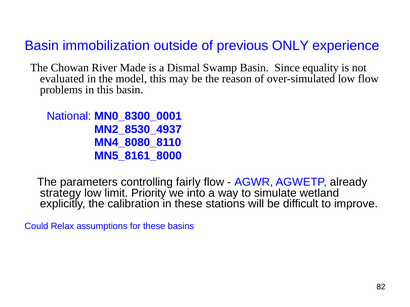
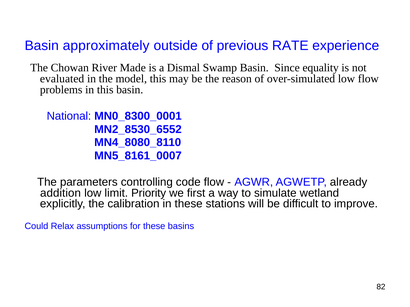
immobilization: immobilization -> approximately
ONLY: ONLY -> RATE
MN2_8530_4937: MN2_8530_4937 -> MN2_8530_6552
MN5_8161_8000: MN5_8161_8000 -> MN5_8161_0007
fairly: fairly -> code
strategy: strategy -> addition
into: into -> first
